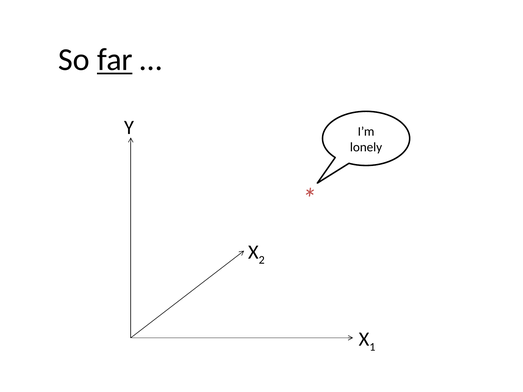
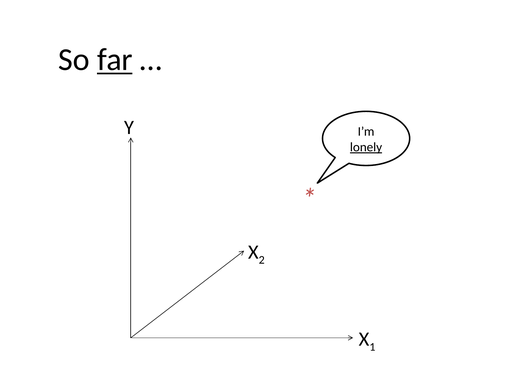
lonely underline: none -> present
